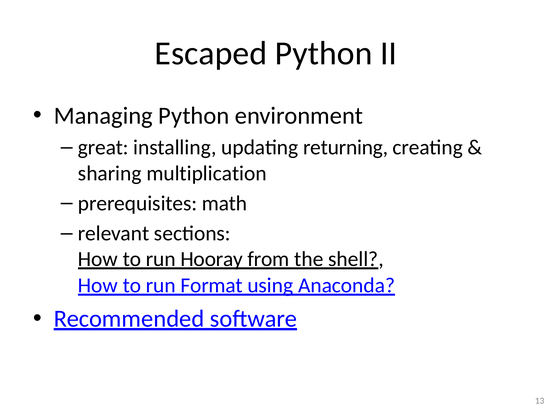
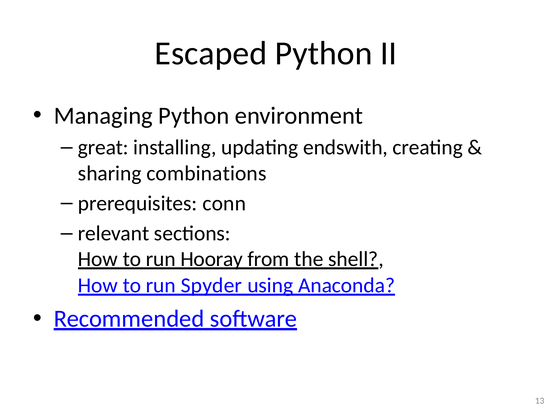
returning: returning -> endswith
multiplication: multiplication -> combinations
math: math -> conn
Format: Format -> Spyder
